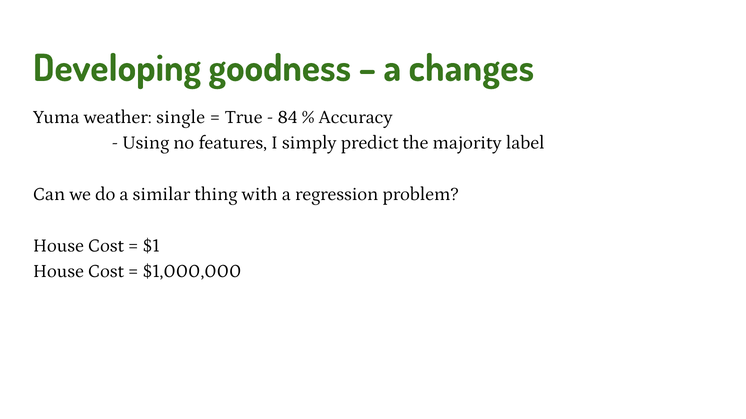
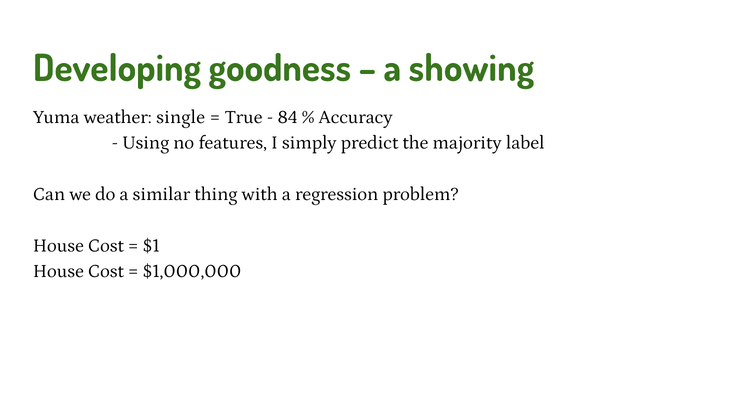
changes: changes -> showing
